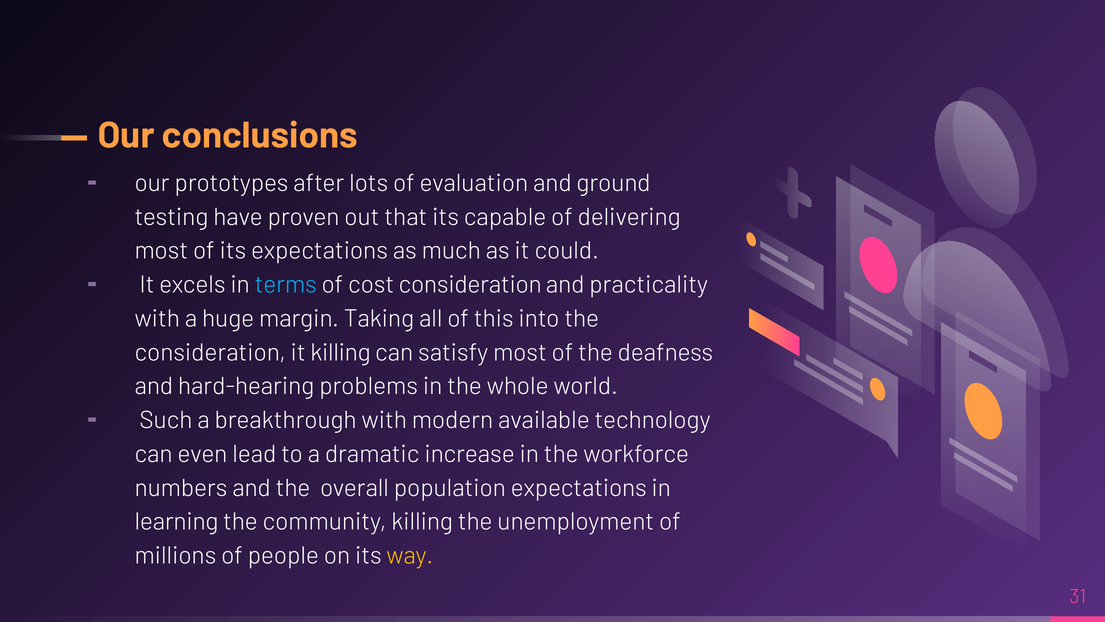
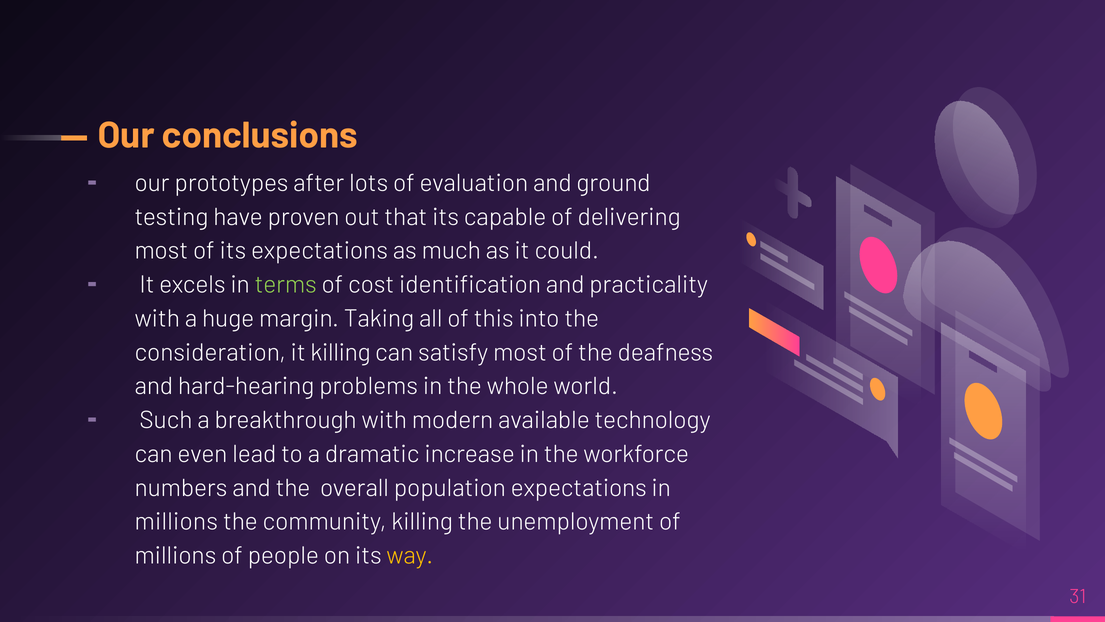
terms colour: light blue -> light green
cost consideration: consideration -> identification
learning at (177, 521): learning -> millions
